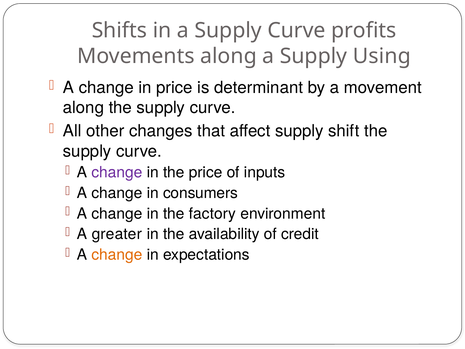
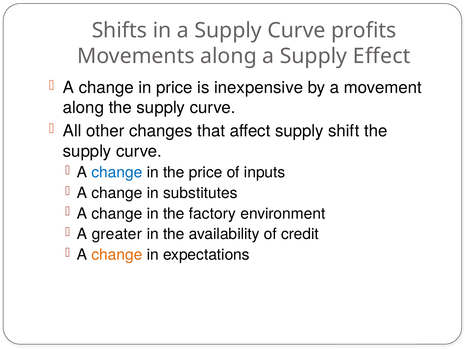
Using: Using -> Effect
determinant: determinant -> inexpensive
change at (117, 172) colour: purple -> blue
consumers: consumers -> substitutes
